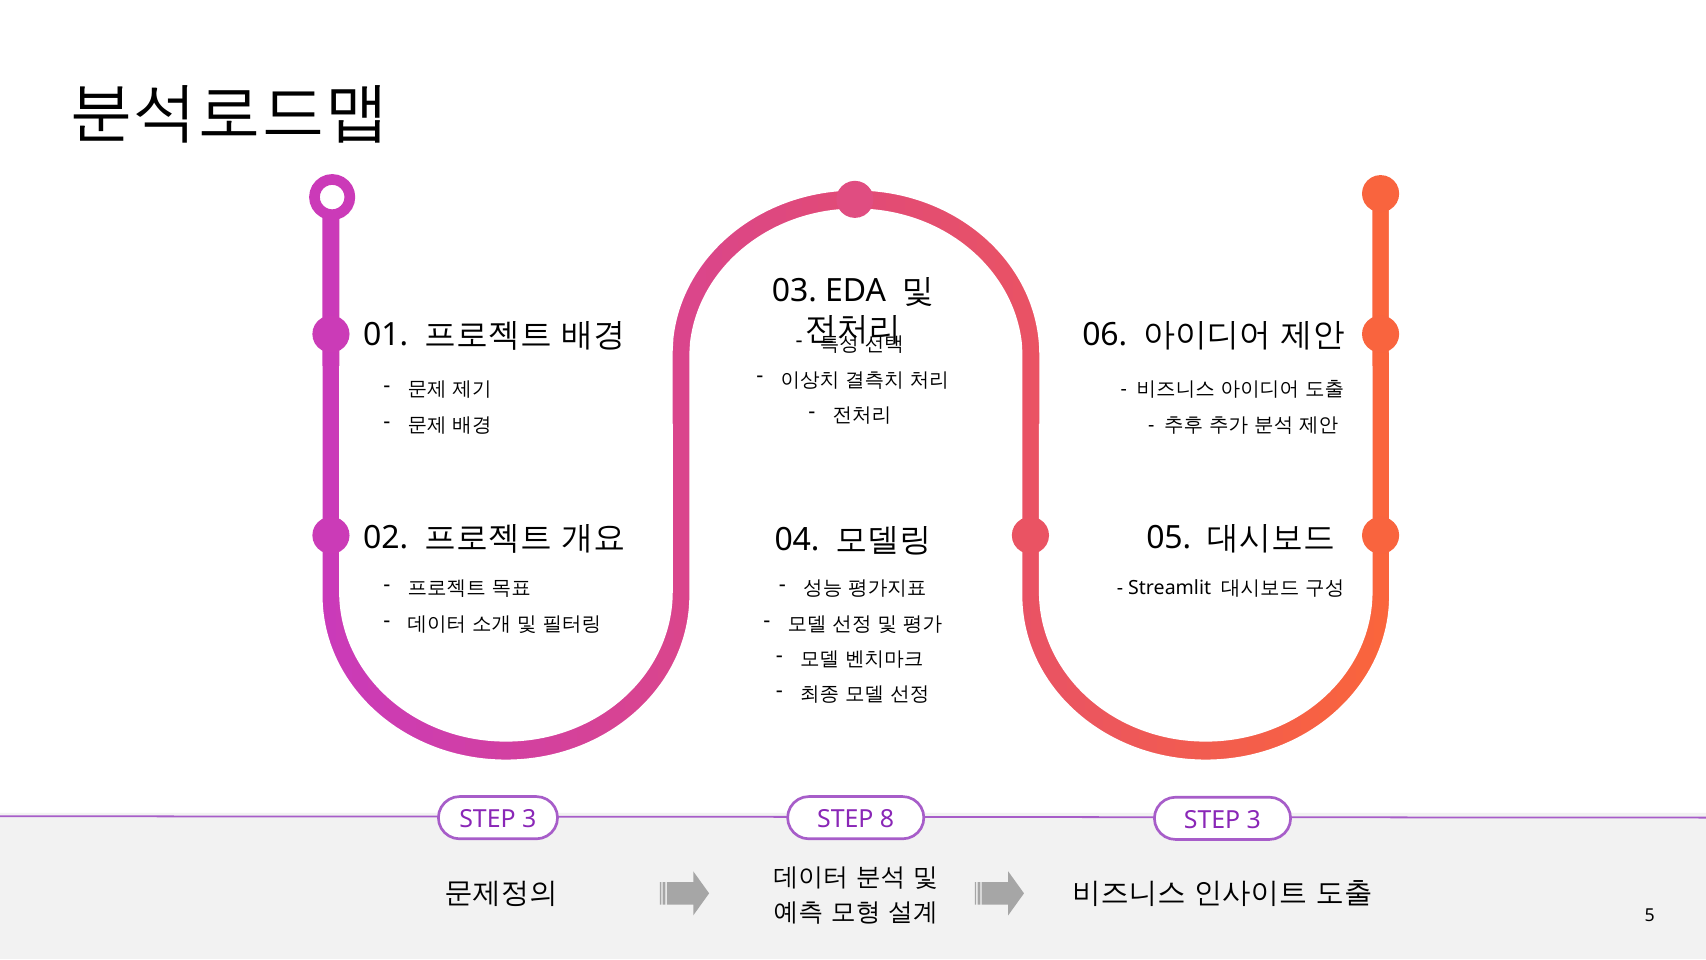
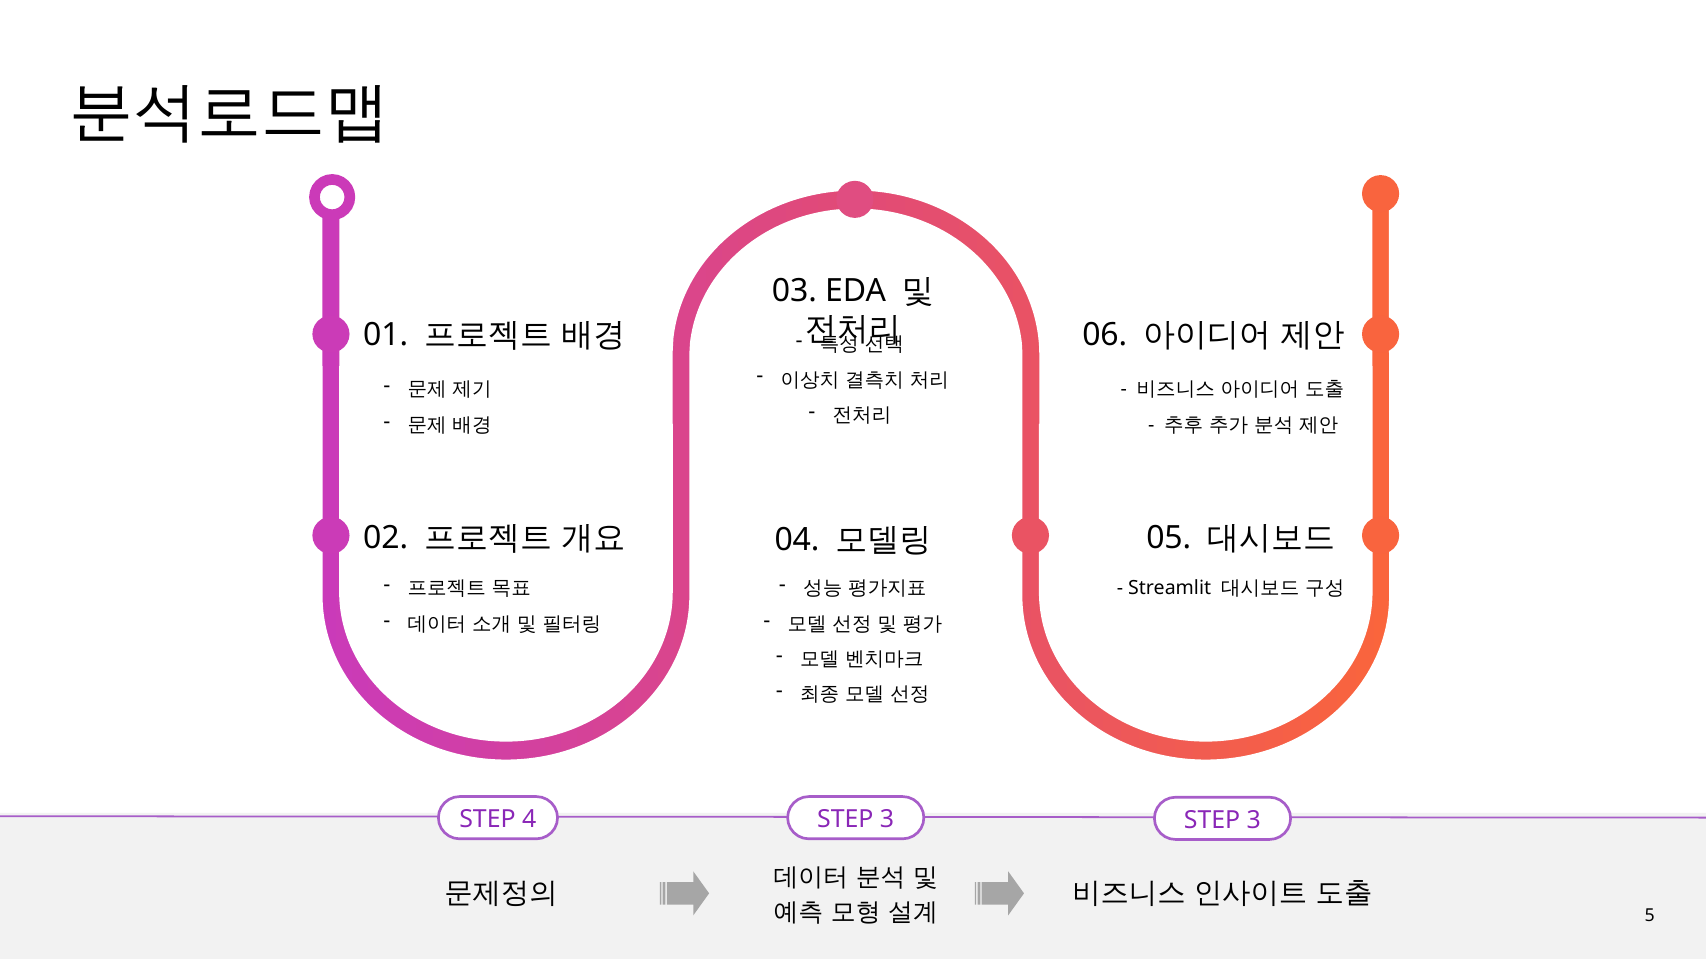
3 at (529, 819): 3 -> 4
8 at (887, 819): 8 -> 3
